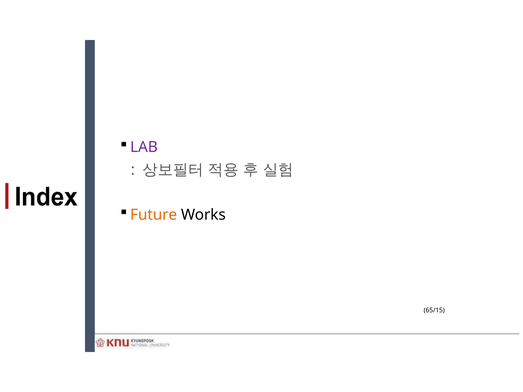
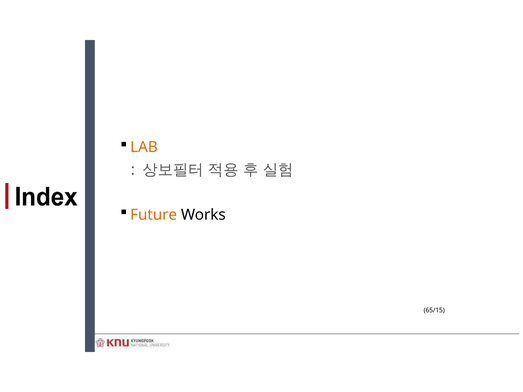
LAB colour: purple -> orange
